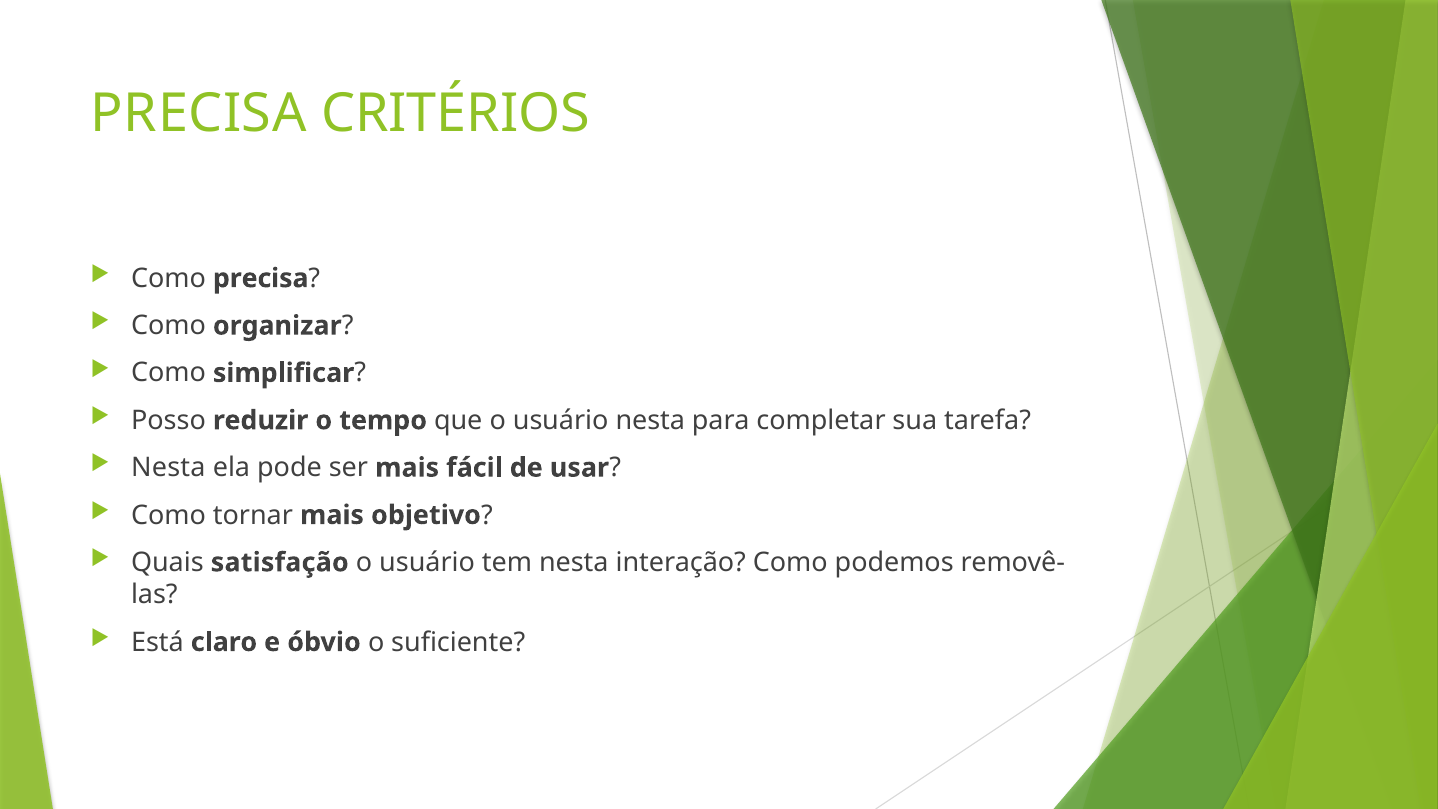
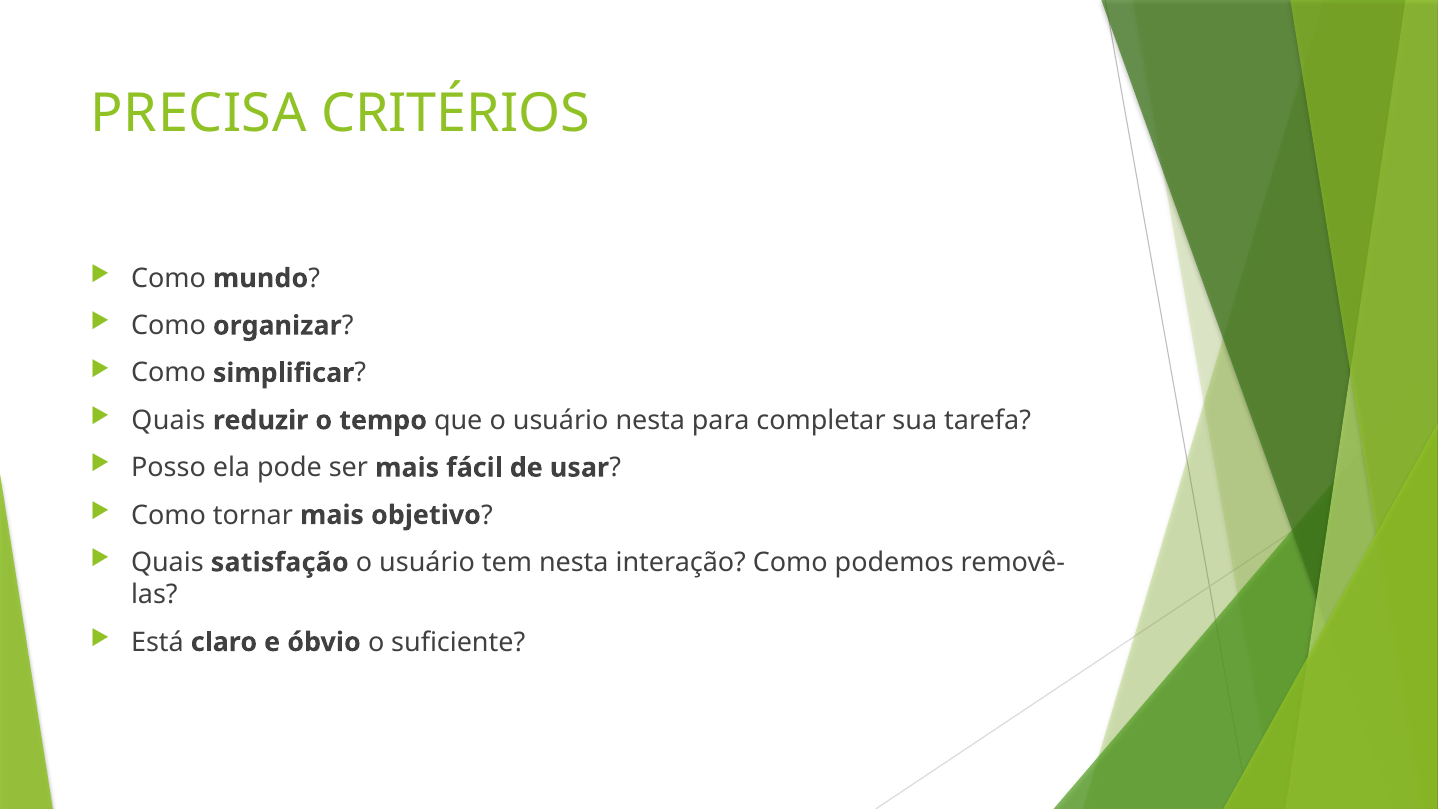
Como precisa: precisa -> mundo
Posso at (168, 420): Posso -> Quais
Nesta at (168, 468): Nesta -> Posso
